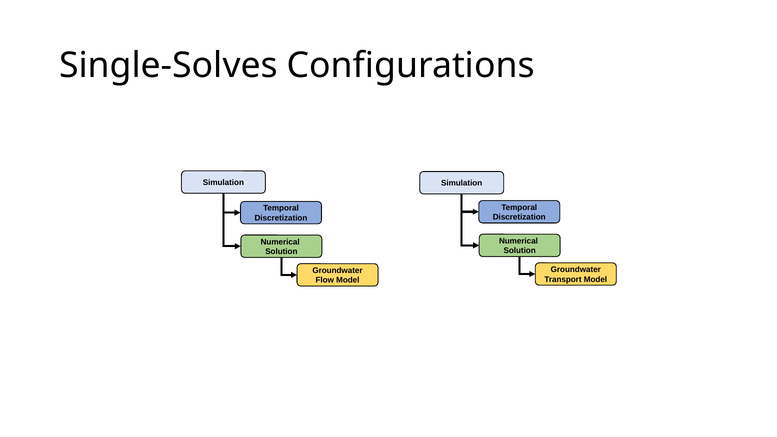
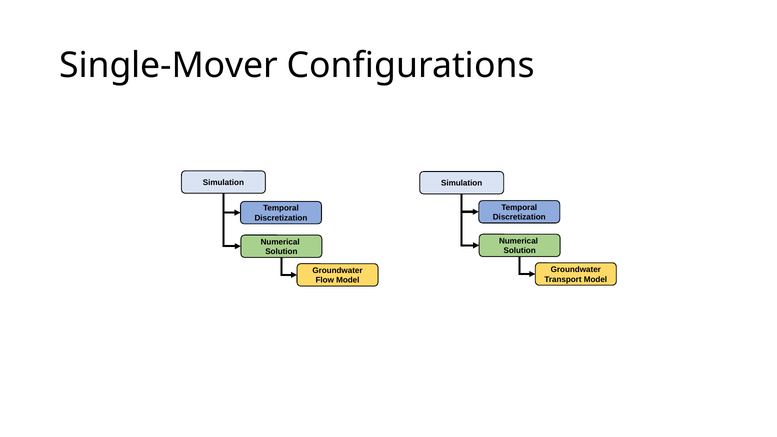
Single-Solves: Single-Solves -> Single-Mover
